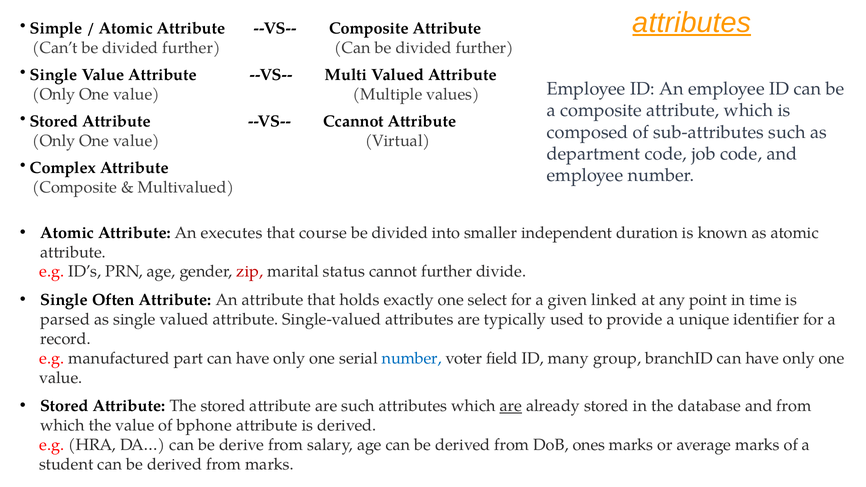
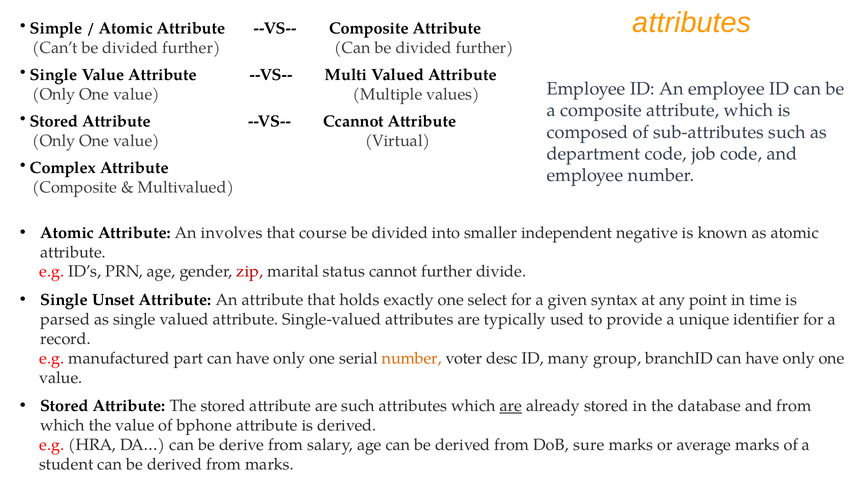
attributes at (692, 23) underline: present -> none
executes: executes -> involves
duration: duration -> negative
Often: Often -> Unset
linked: linked -> syntax
number at (412, 358) colour: blue -> orange
field: field -> desc
ones: ones -> sure
